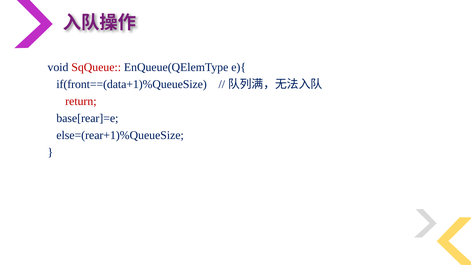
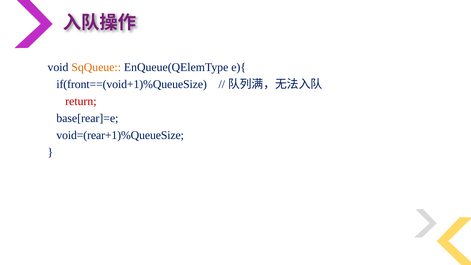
SqQueue colour: red -> orange
if(front==(data+1)%QueueSize: if(front==(data+1)%QueueSize -> if(front==(void+1)%QueueSize
else=(rear+1)%QueueSize: else=(rear+1)%QueueSize -> void=(rear+1)%QueueSize
